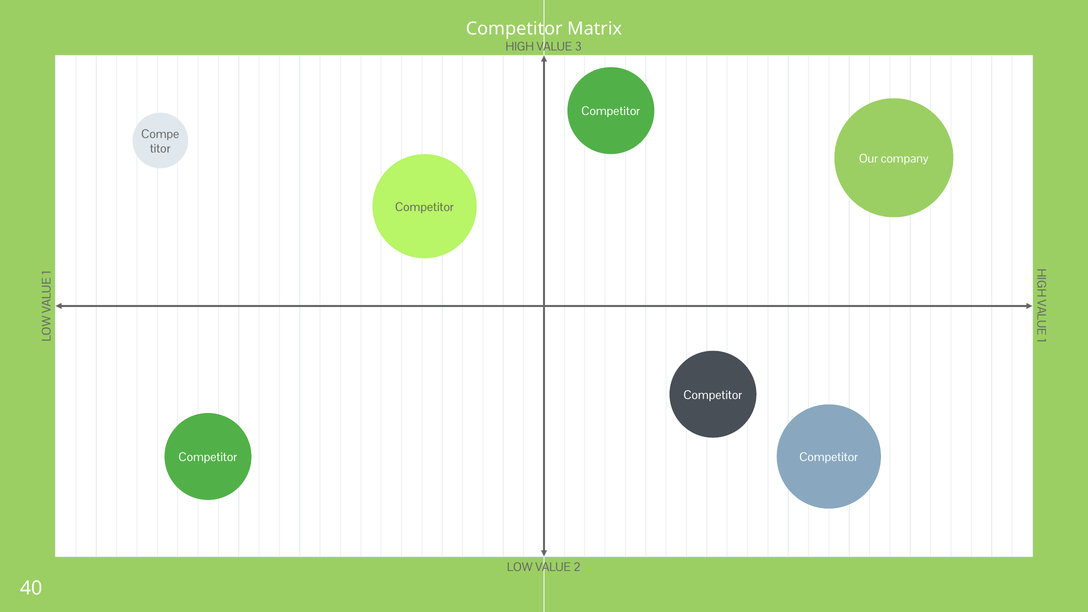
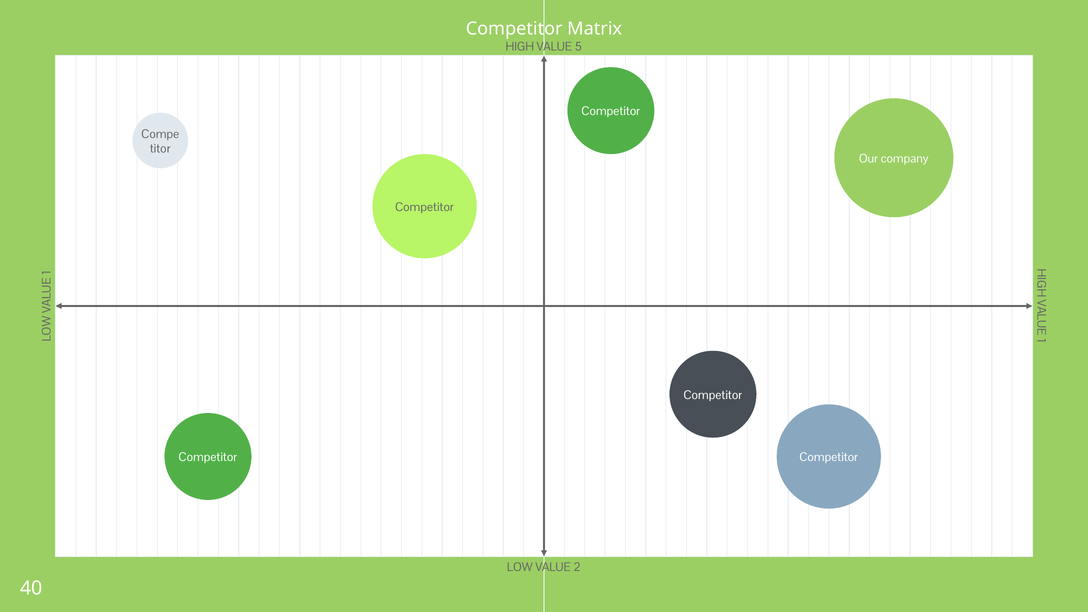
3: 3 -> 5
